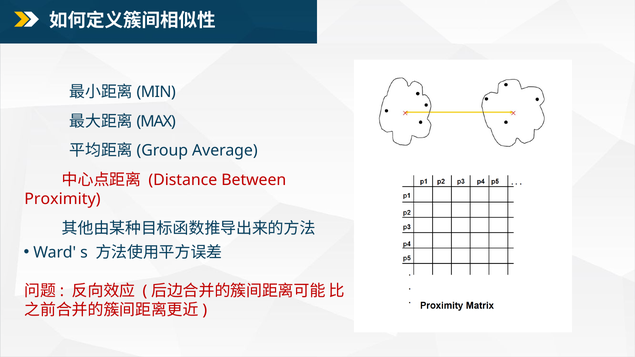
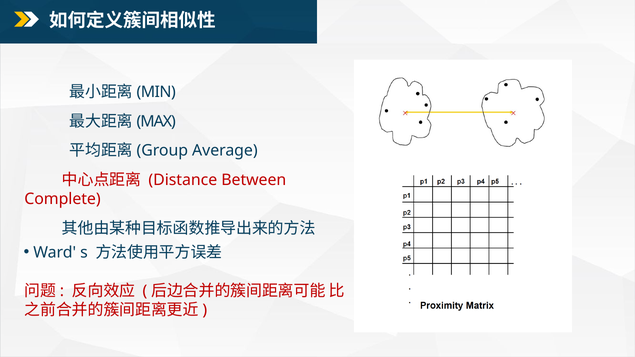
Proximity: Proximity -> Complete
